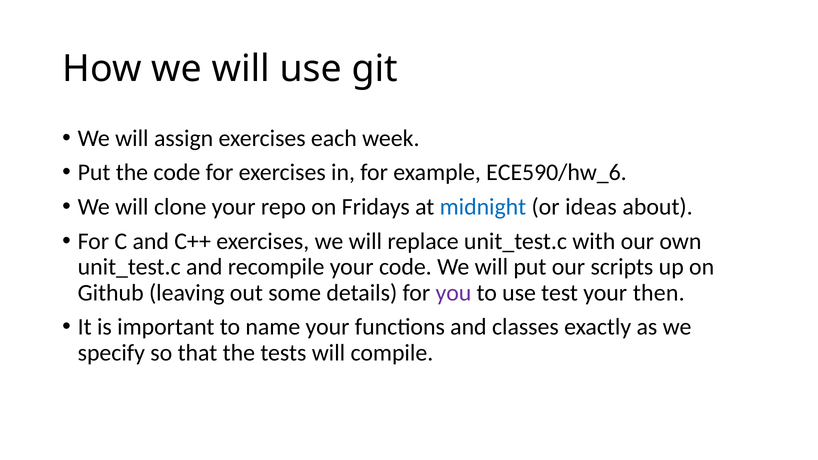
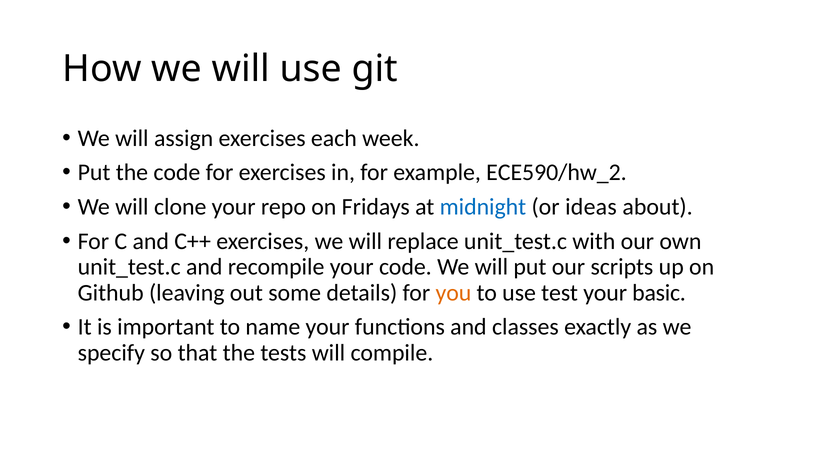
ECE590/hw_6: ECE590/hw_6 -> ECE590/hw_2
you colour: purple -> orange
then: then -> basic
